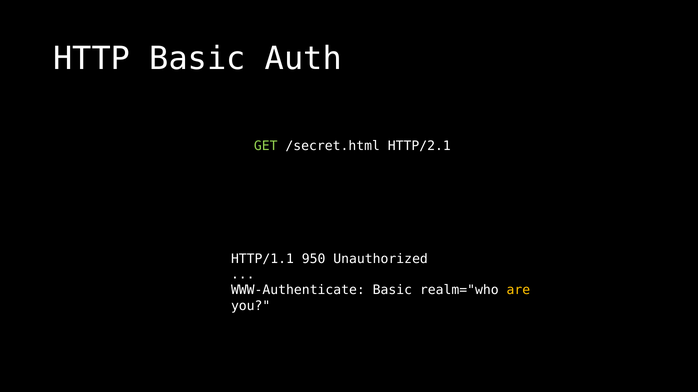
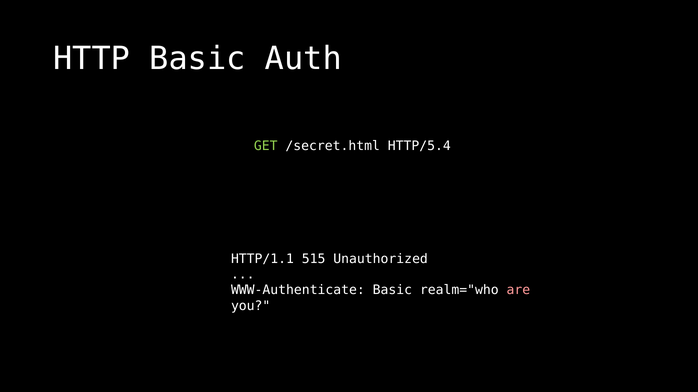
HTTP/2.1: HTTP/2.1 -> HTTP/5.4
950: 950 -> 515
are colour: yellow -> pink
